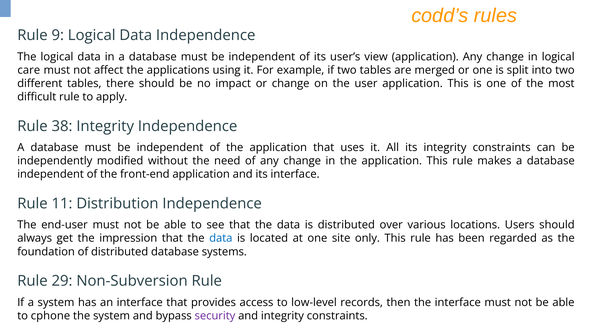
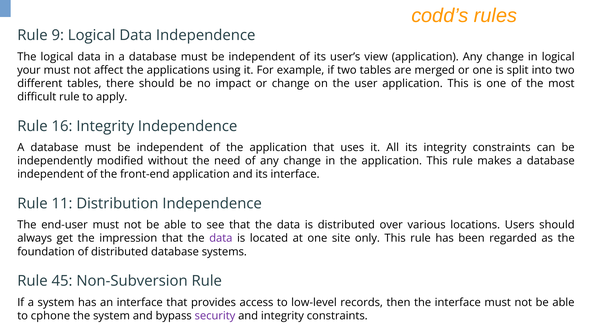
care: care -> your
38: 38 -> 16
data at (221, 238) colour: blue -> purple
29: 29 -> 45
